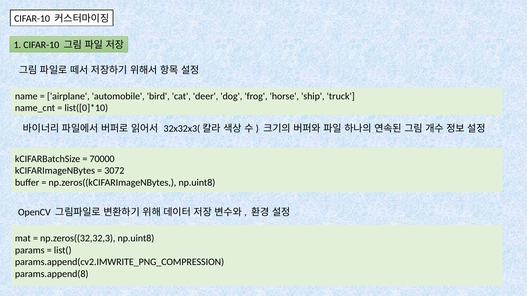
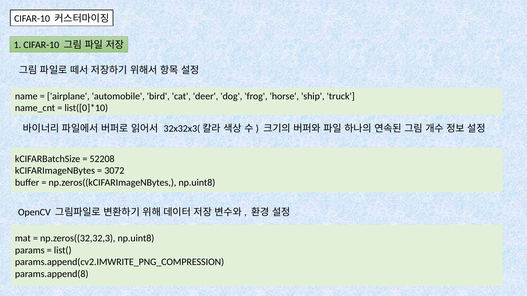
70000: 70000 -> 52208
